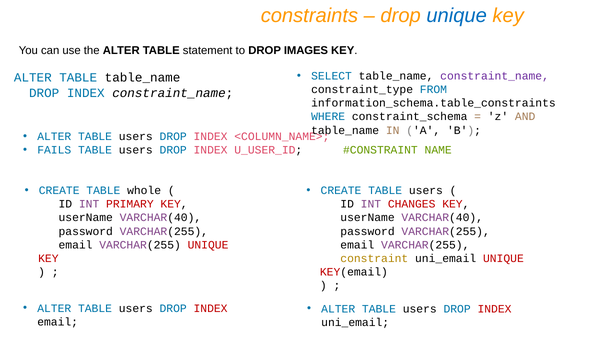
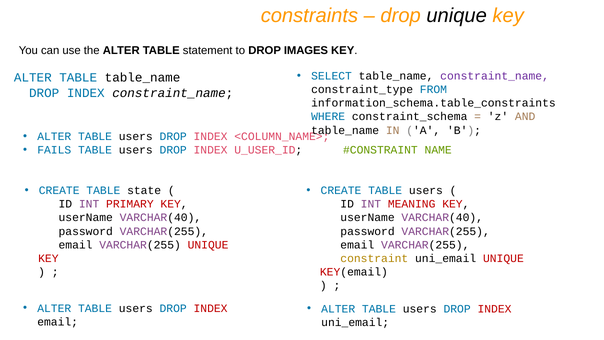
unique at (457, 16) colour: blue -> black
whole: whole -> state
CHANGES: CHANGES -> MEANING
